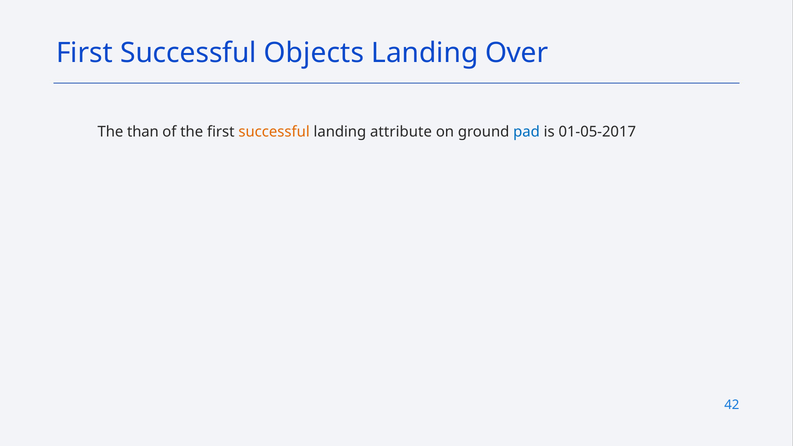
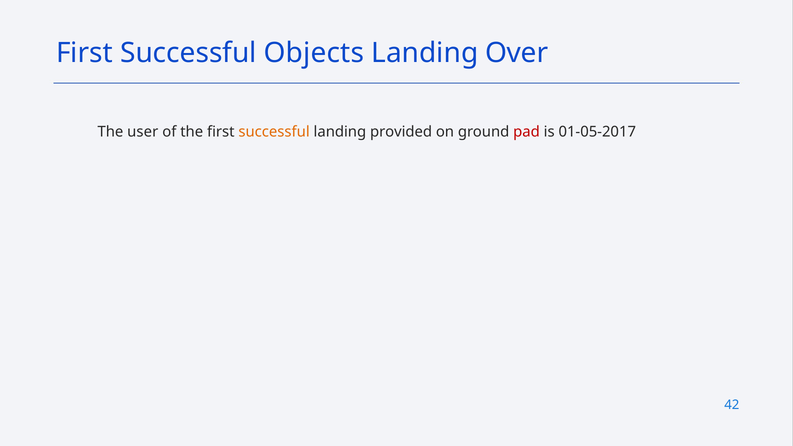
than: than -> user
attribute: attribute -> provided
pad colour: blue -> red
